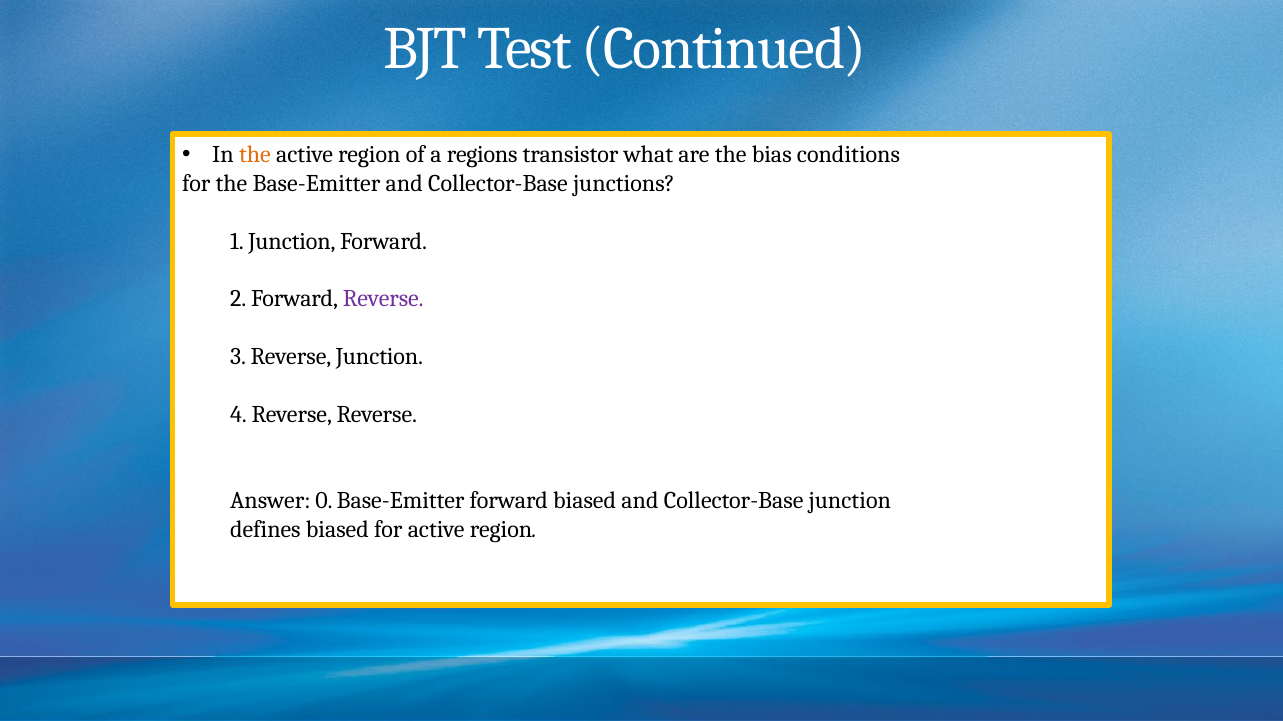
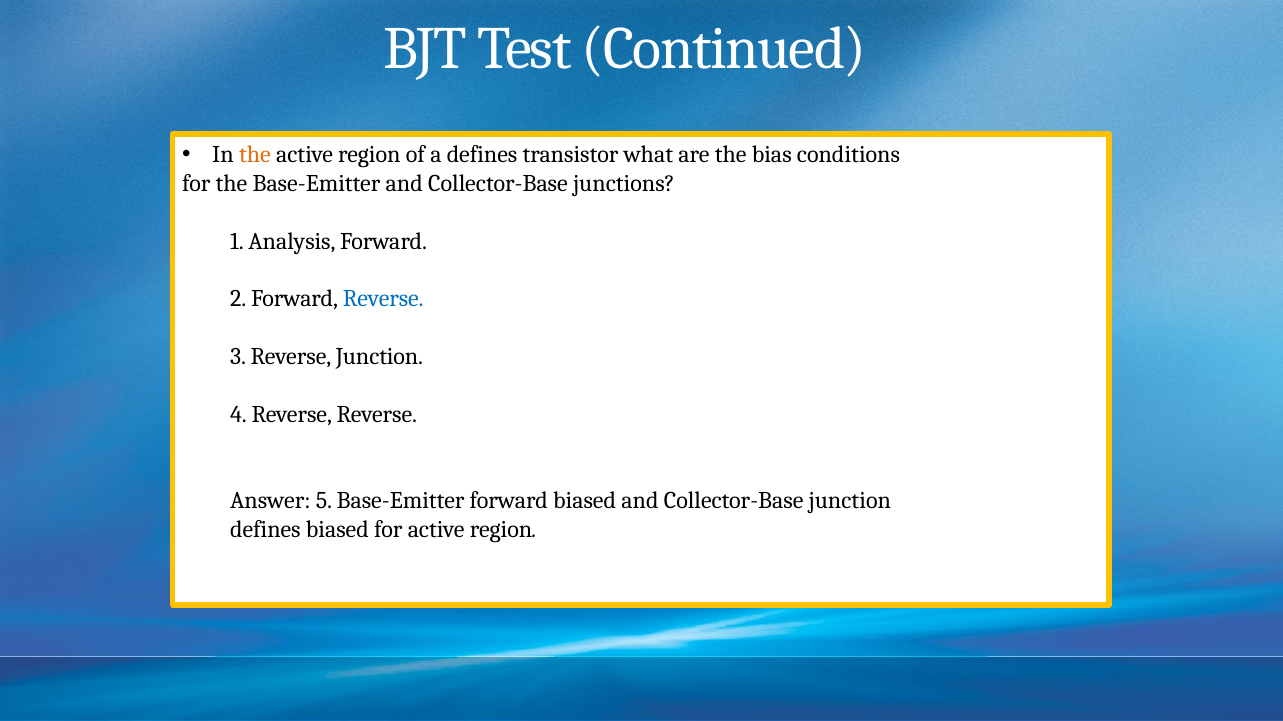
a regions: regions -> defines
1 Junction: Junction -> Analysis
Reverse at (383, 299) colour: purple -> blue
0: 0 -> 5
